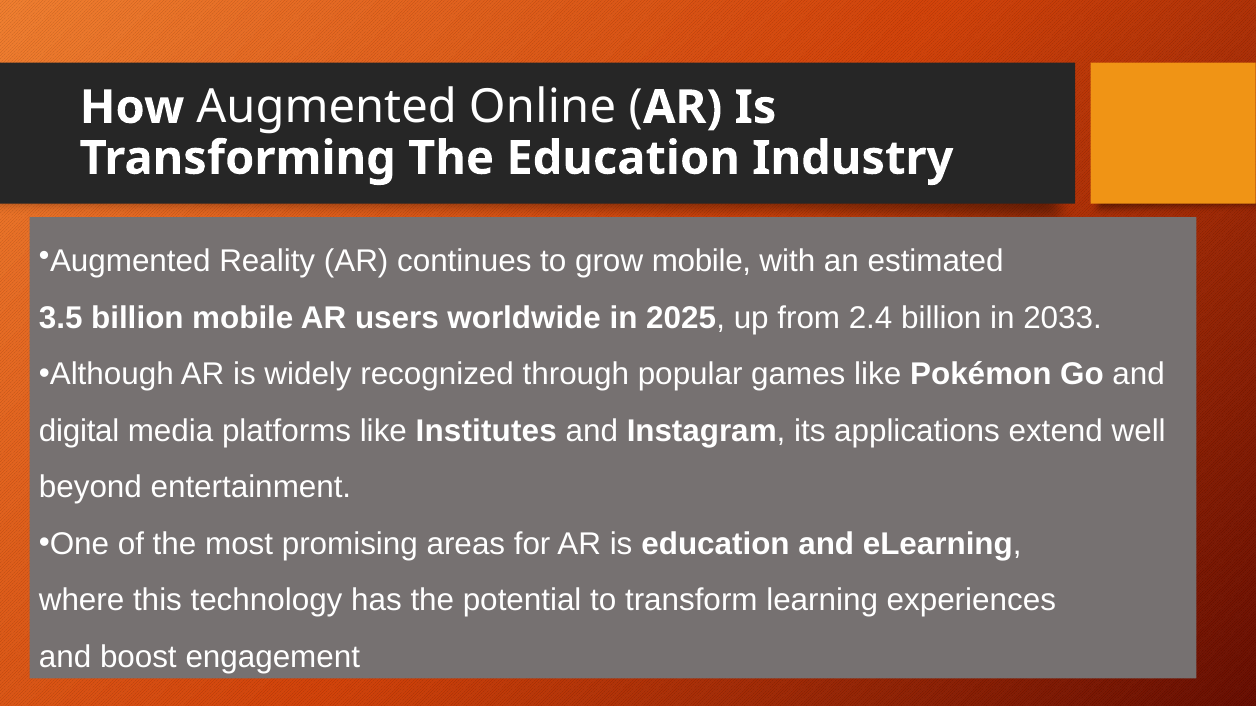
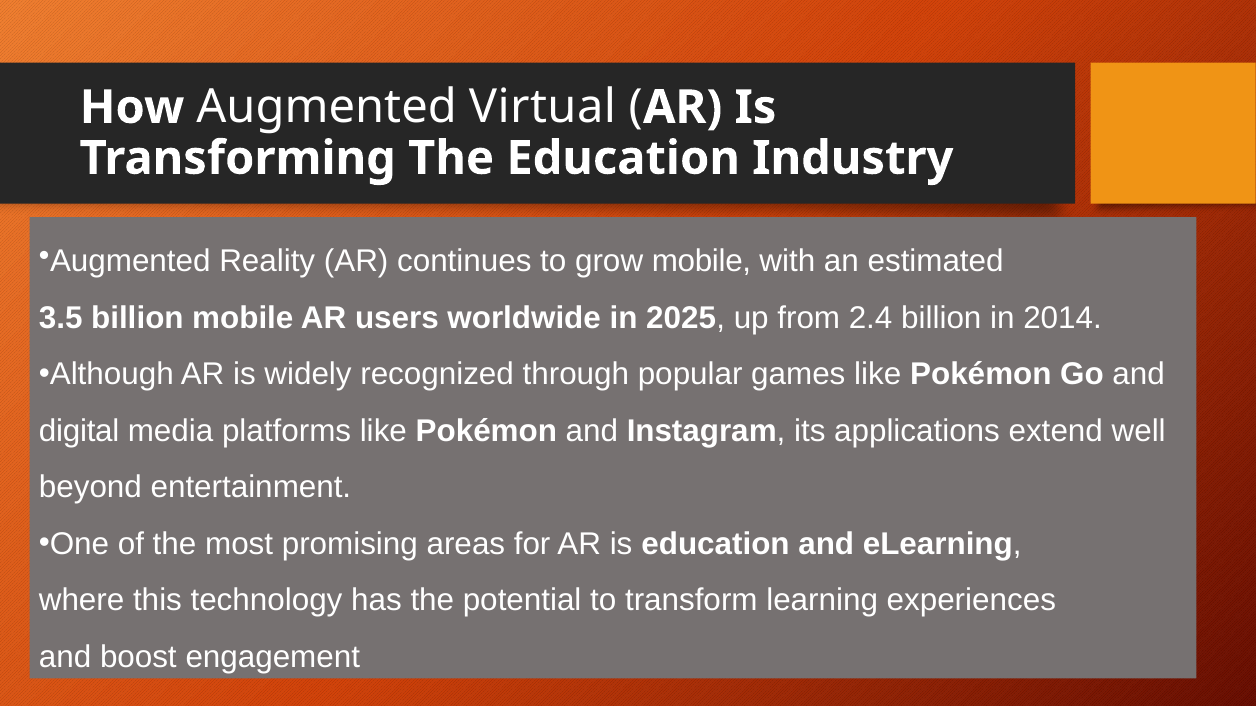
Online: Online -> Virtual
2033: 2033 -> 2014
platforms like Institutes: Institutes -> Pokémon
